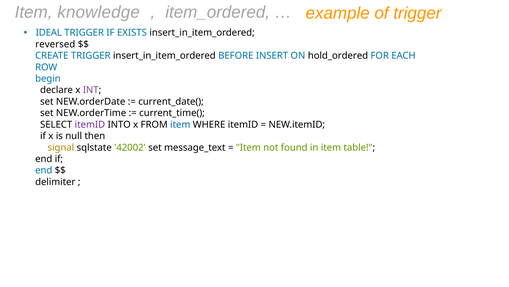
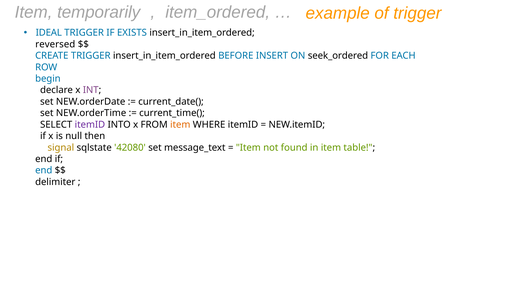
knowledge: knowledge -> temporarily
hold_ordered: hold_ordered -> seek_ordered
item at (180, 124) colour: blue -> orange
42002: 42002 -> 42080
